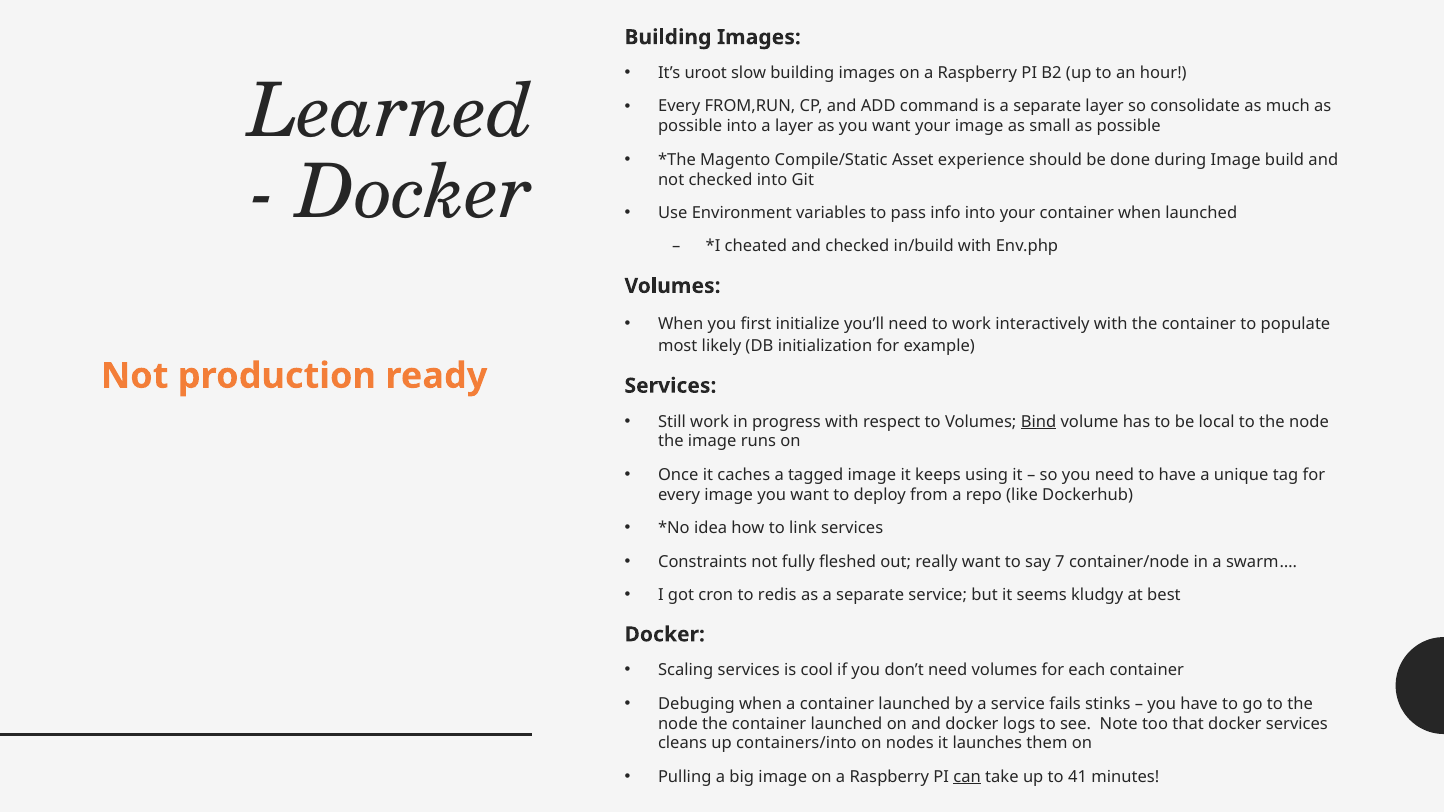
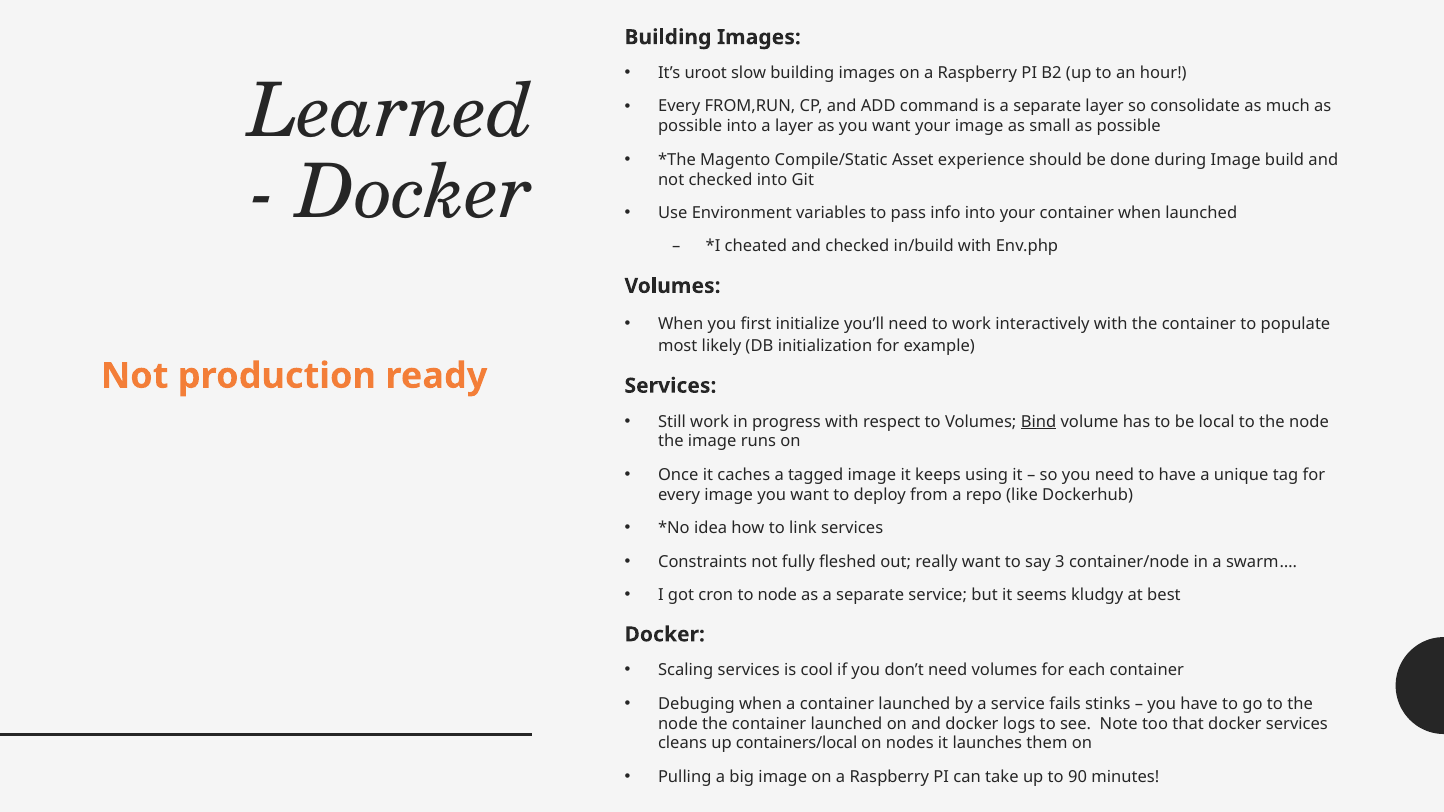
7: 7 -> 3
to redis: redis -> node
containers/into: containers/into -> containers/local
can underline: present -> none
41: 41 -> 90
